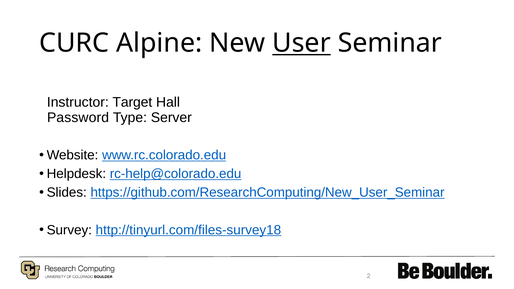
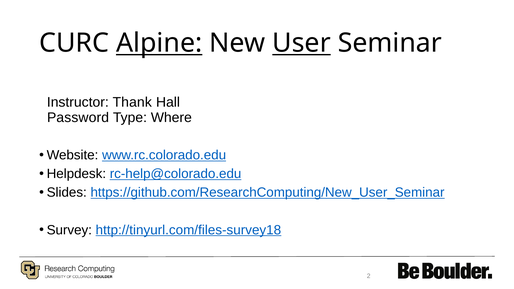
Alpine underline: none -> present
Target: Target -> Thank
Server: Server -> Where
